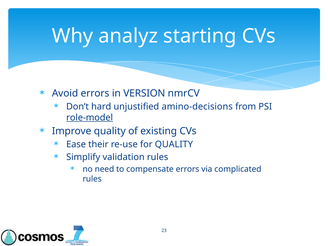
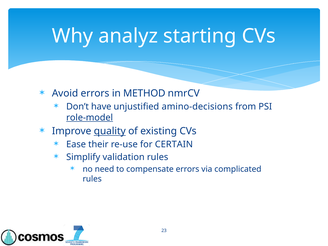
VERSION: VERSION -> METHOD
hard: hard -> have
quality at (110, 131) underline: none -> present
for QUALITY: QUALITY -> CERTAIN
